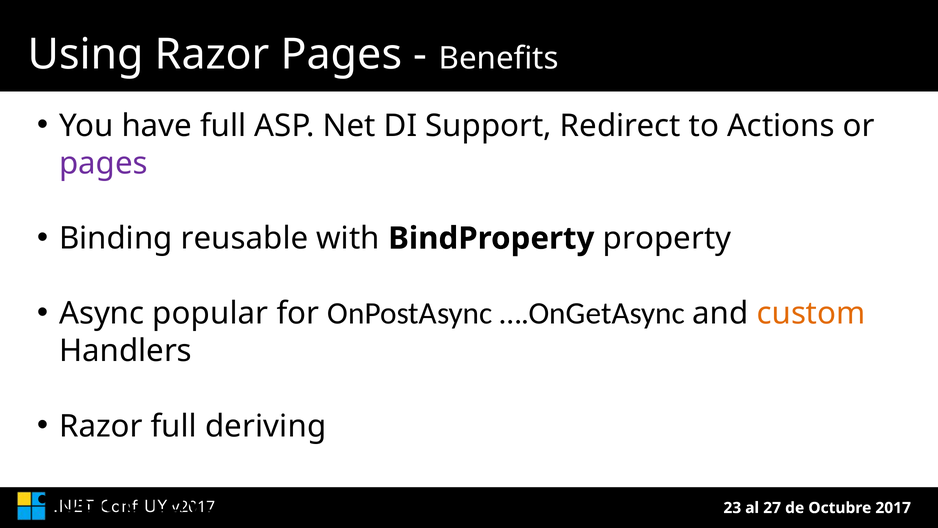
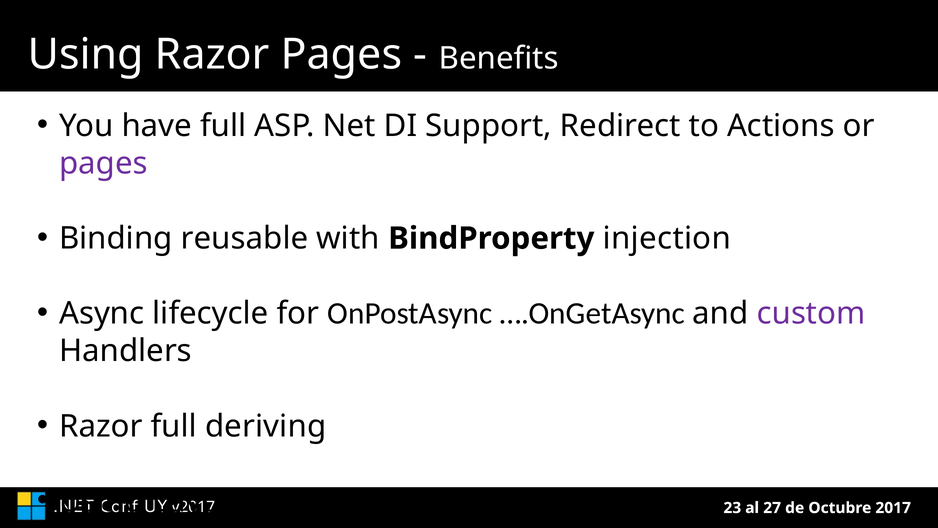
property: property -> injection
popular: popular -> lifecycle
custom colour: orange -> purple
